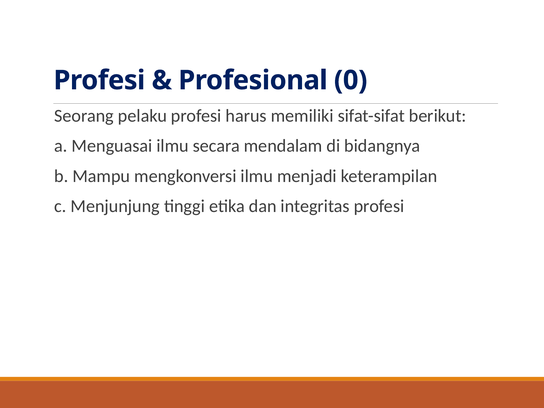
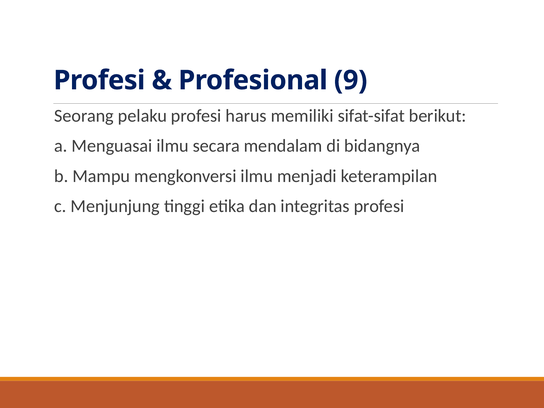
0: 0 -> 9
